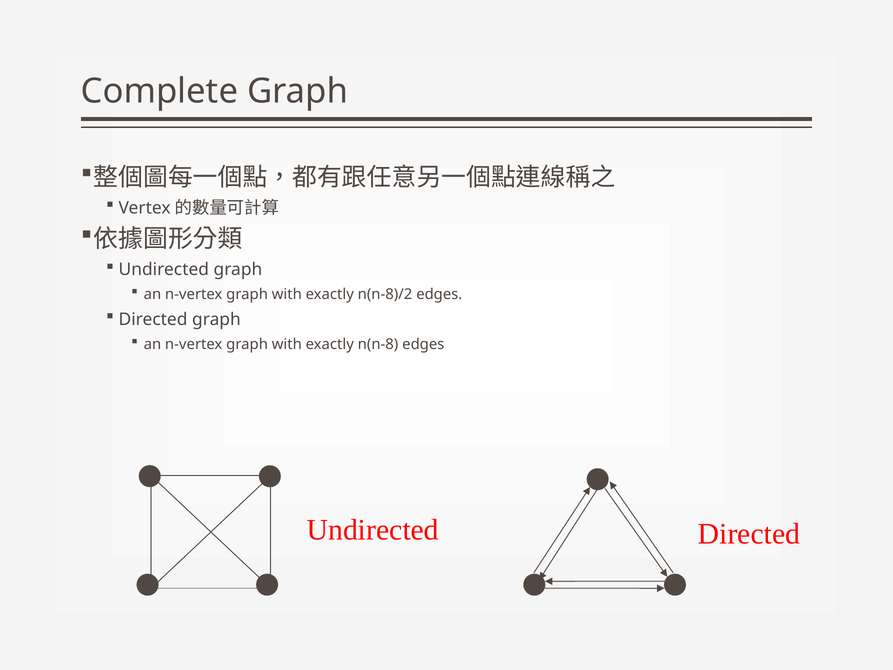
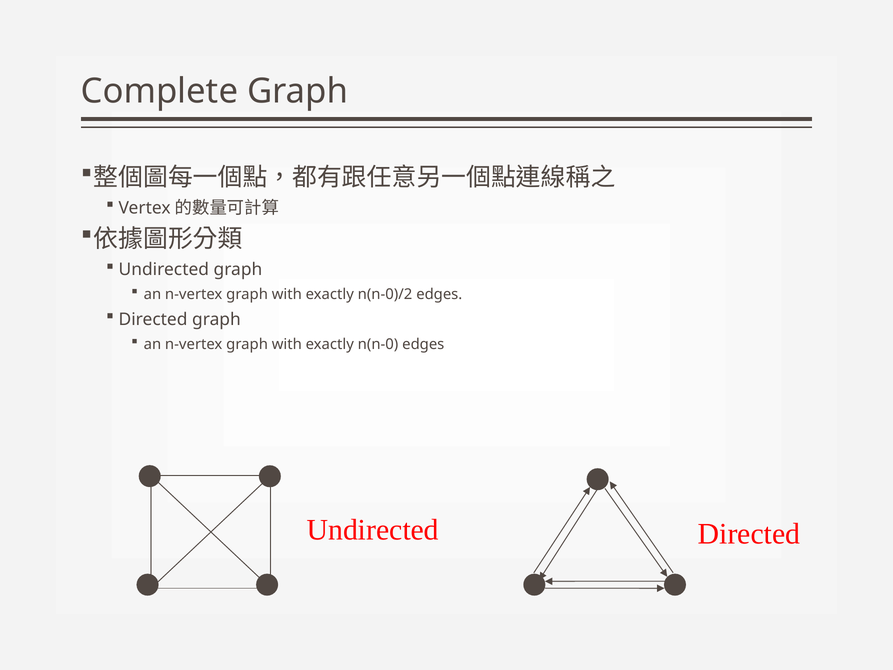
n(n-8)/2: n(n-8)/2 -> n(n-0)/2
n(n-8: n(n-8 -> n(n-0
